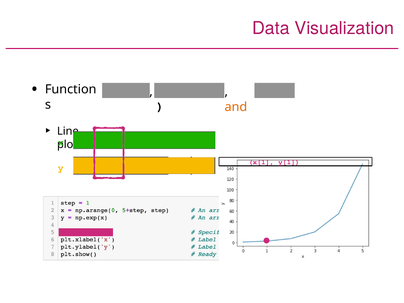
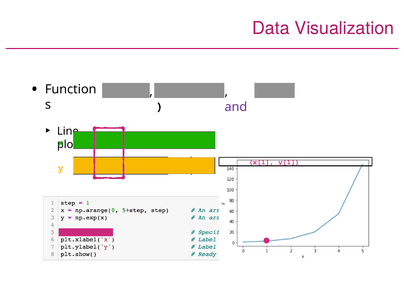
and colour: orange -> purple
